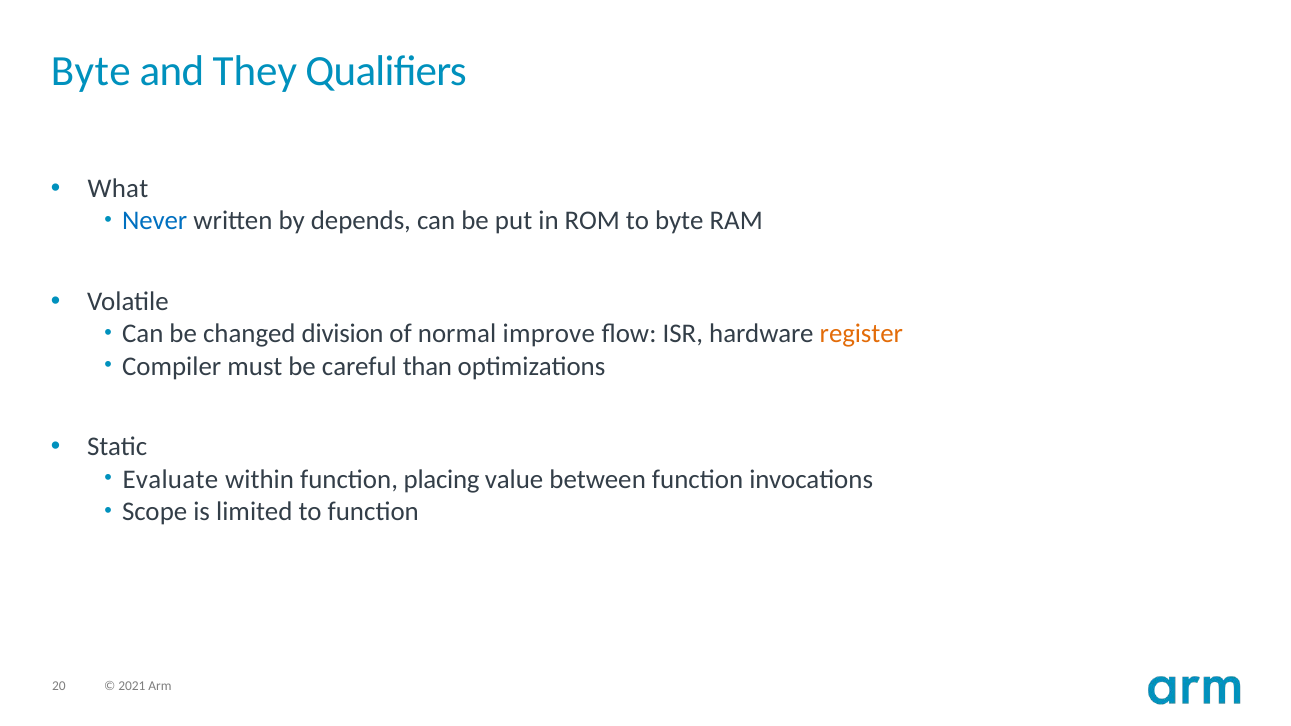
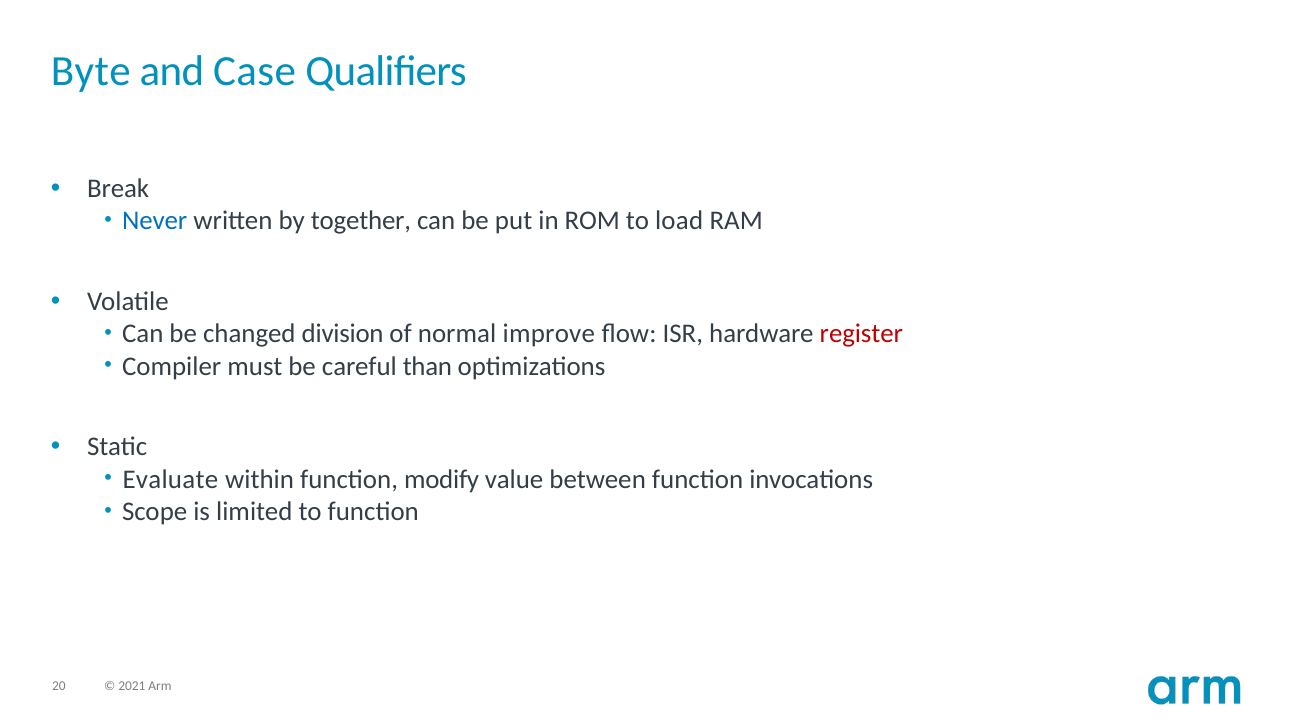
They: They -> Case
What: What -> Break
depends: depends -> together
to byte: byte -> load
register colour: orange -> red
placing: placing -> modify
